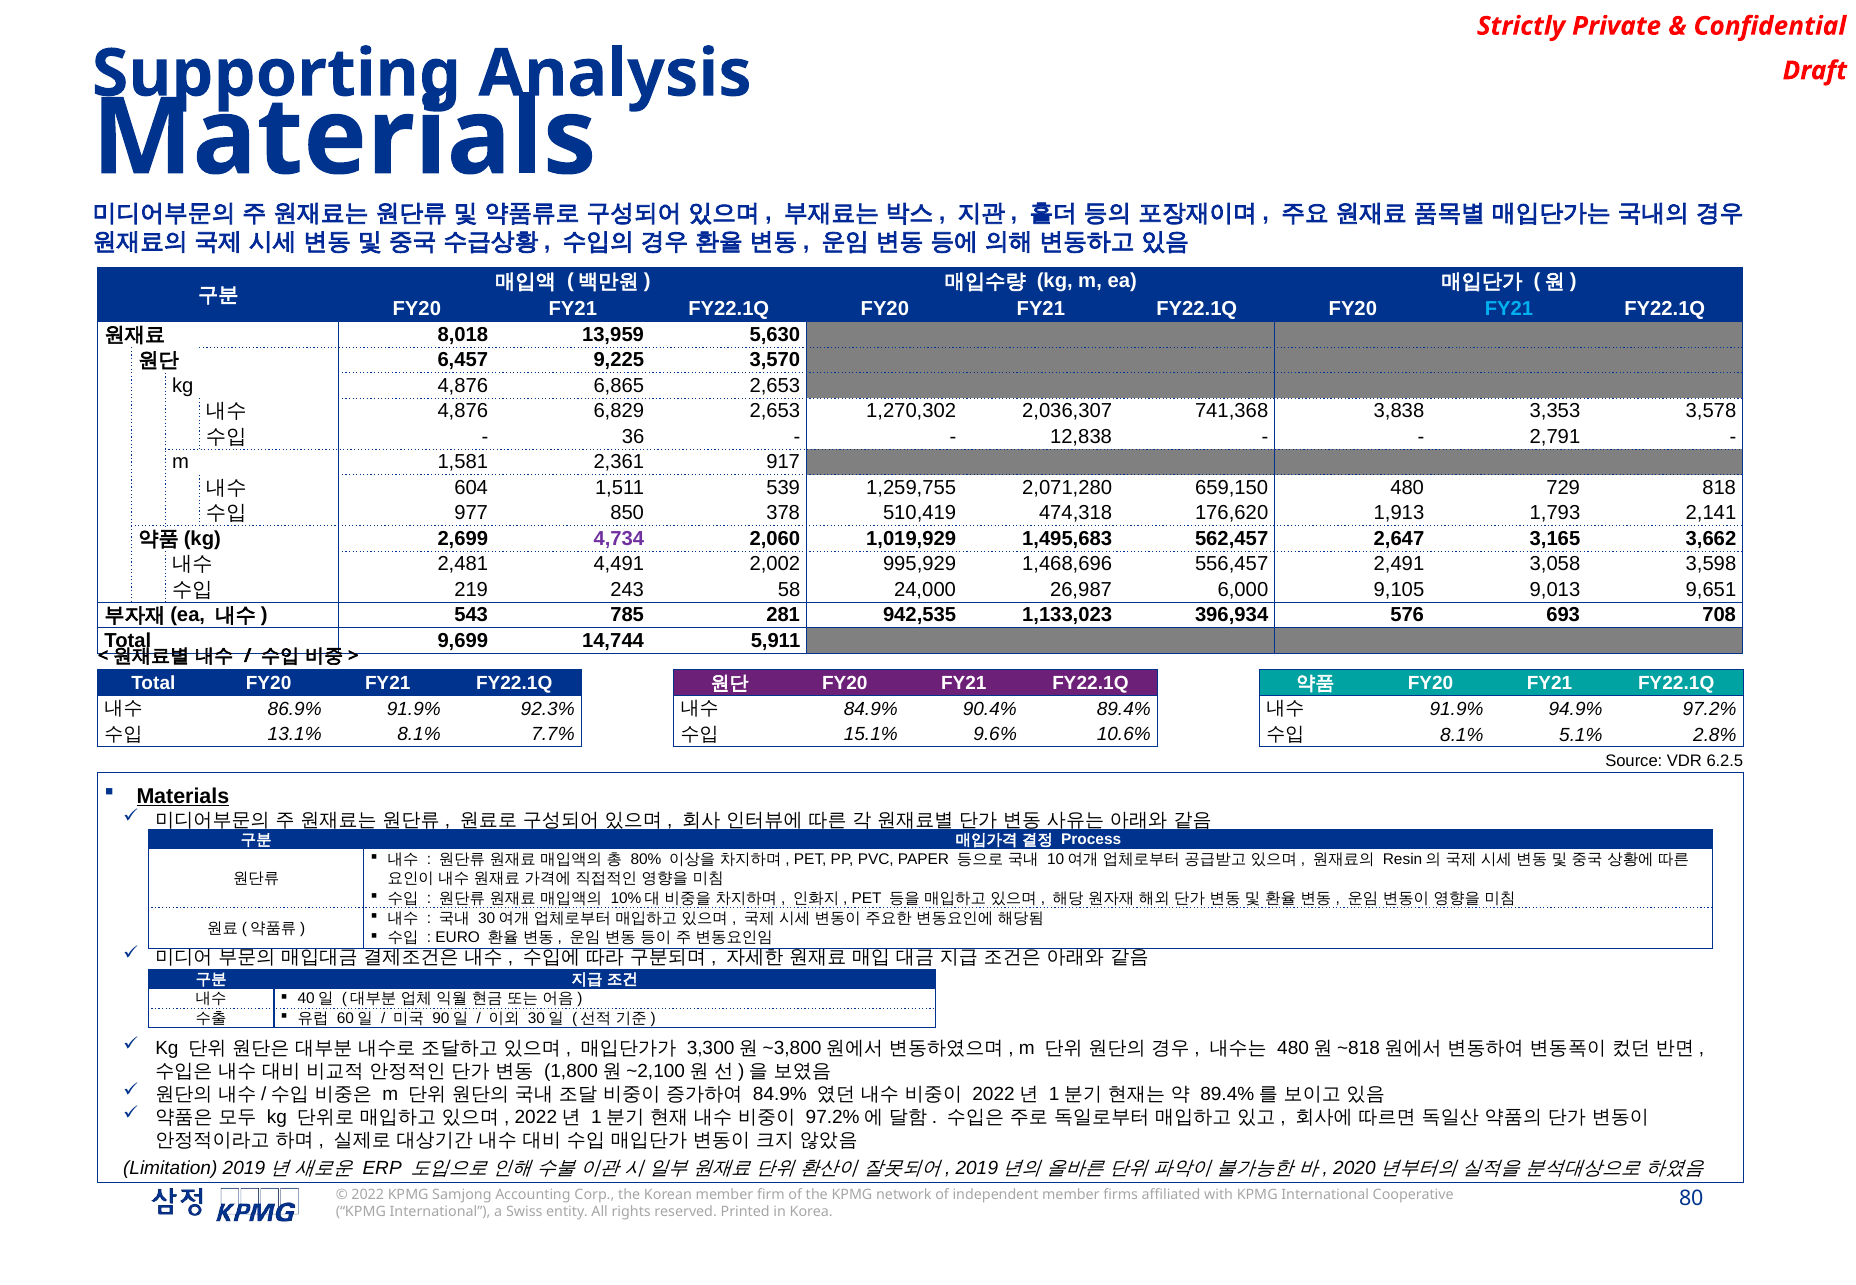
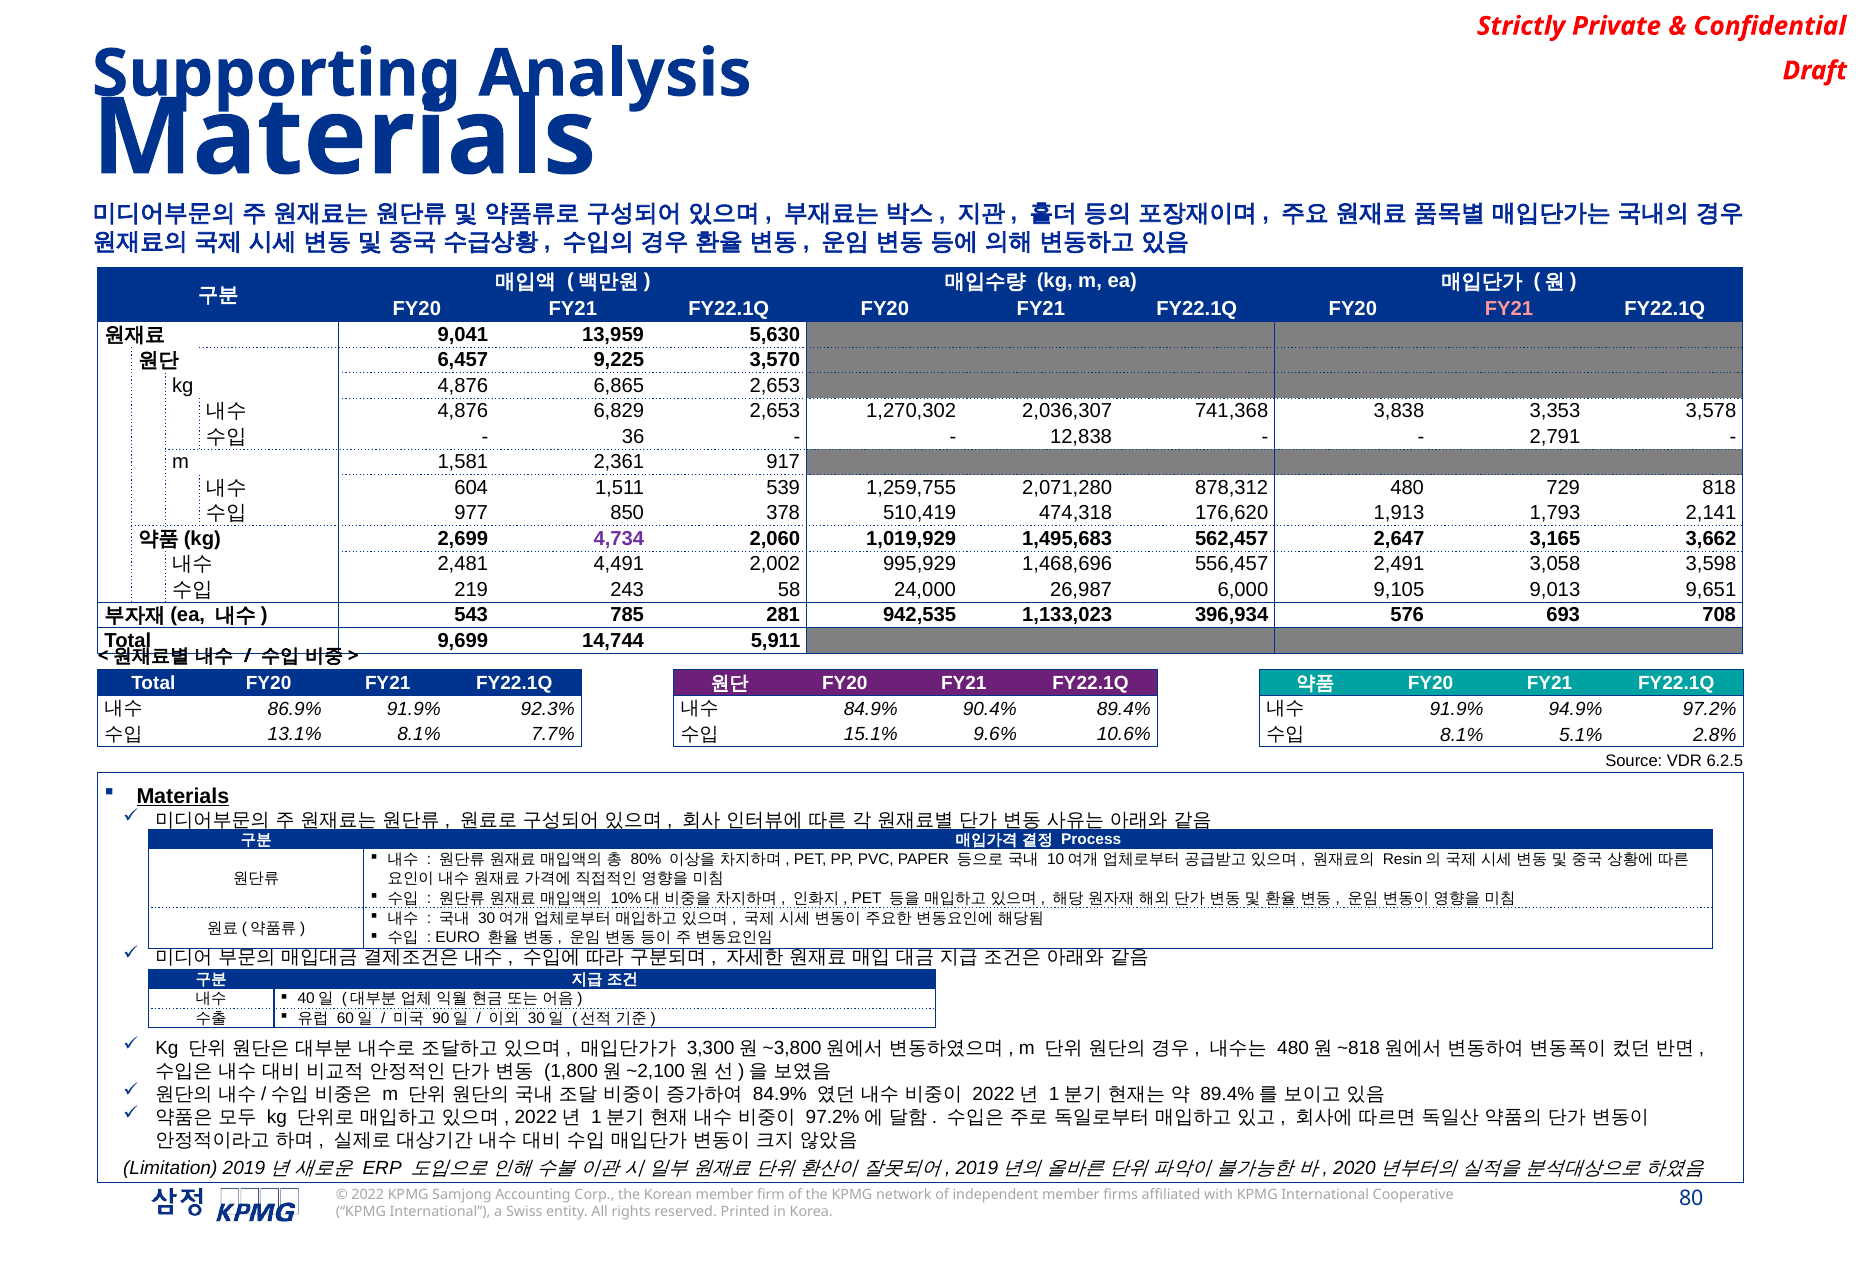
FY21 at (1509, 309) colour: light blue -> pink
8,018: 8,018 -> 9,041
659,150: 659,150 -> 878,312
